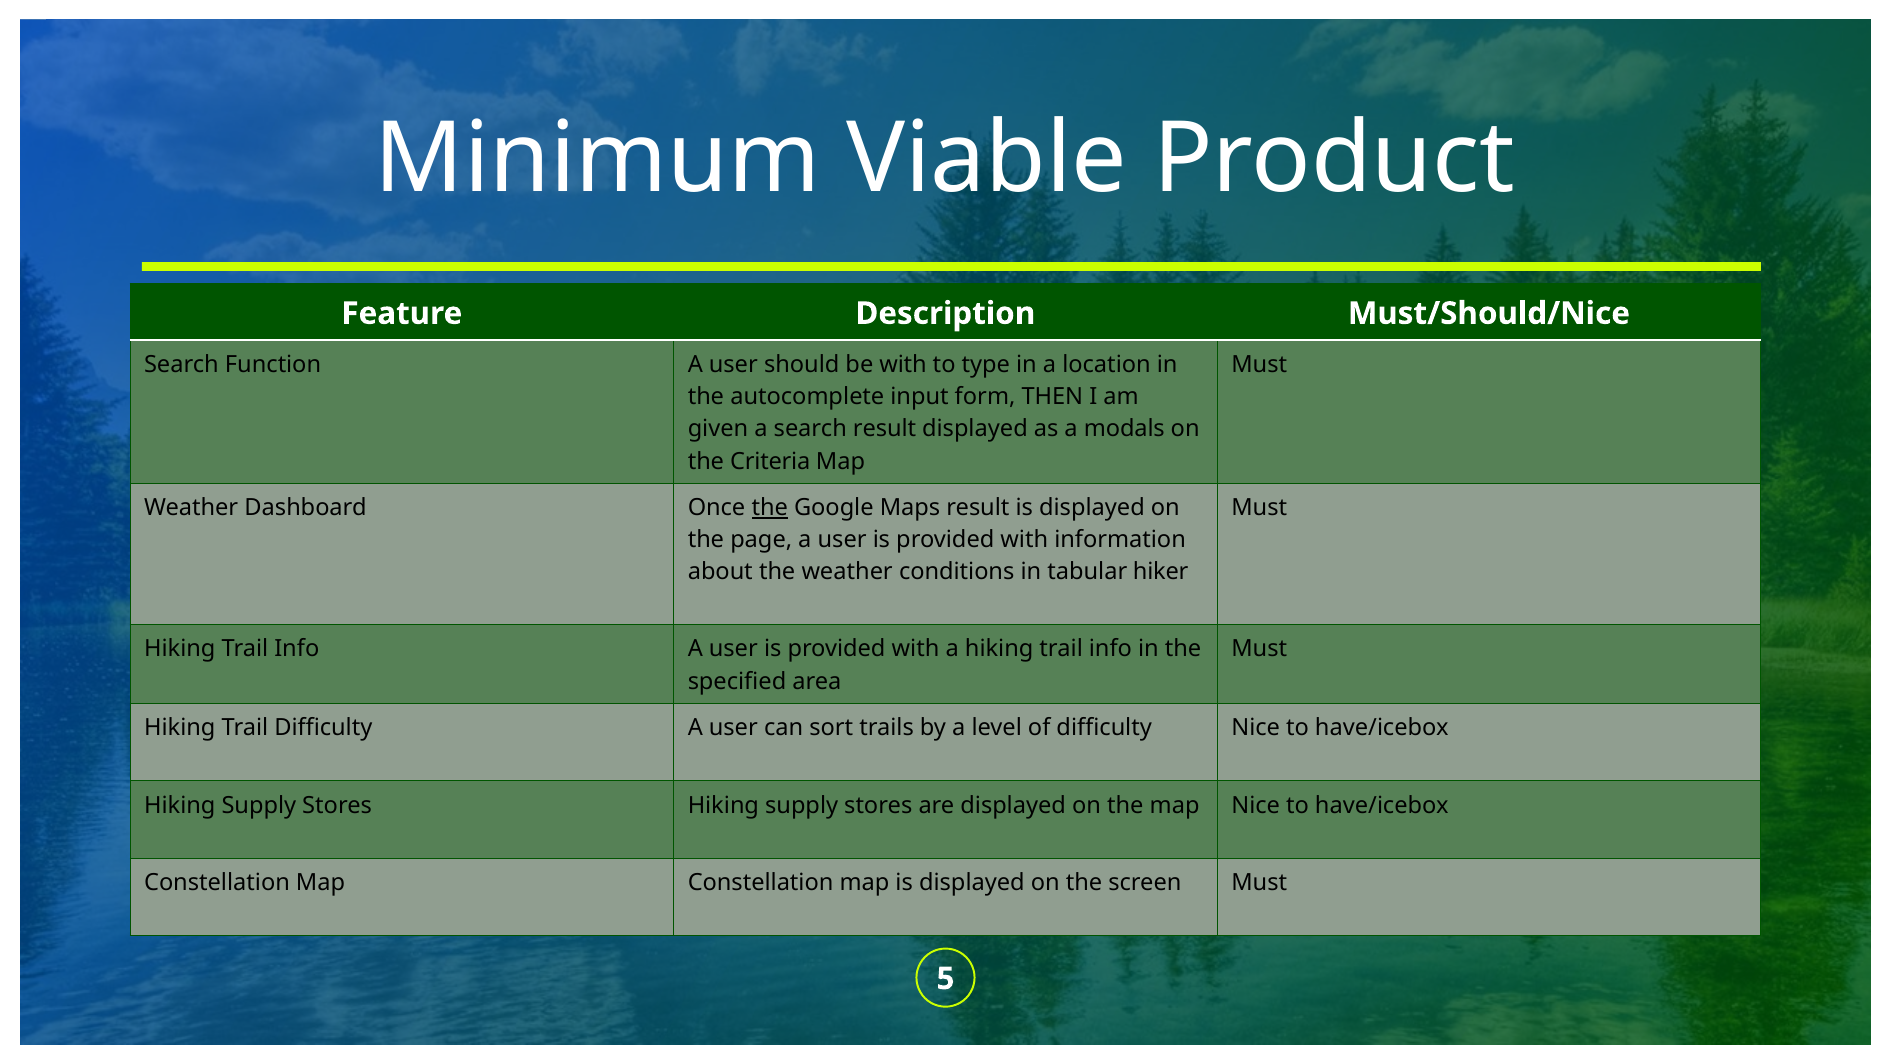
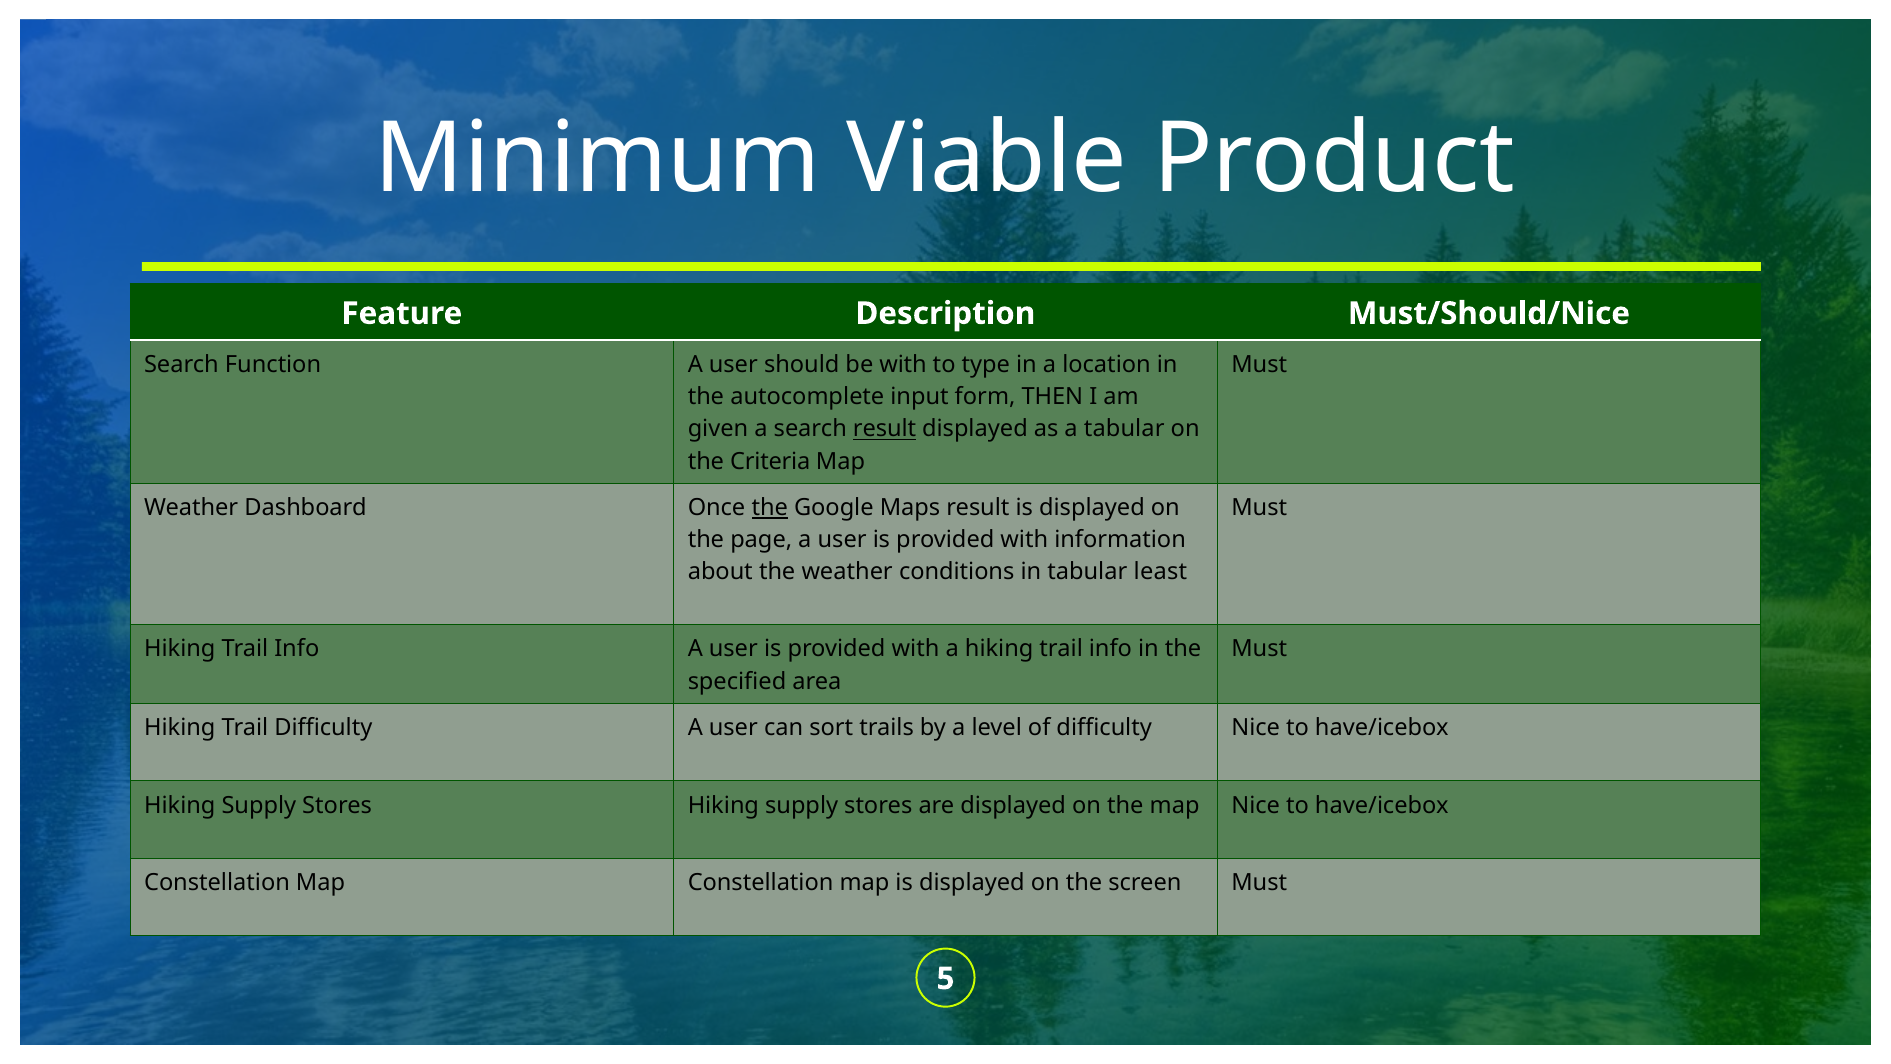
result at (884, 429) underline: none -> present
a modals: modals -> tabular
hiker: hiker -> least
